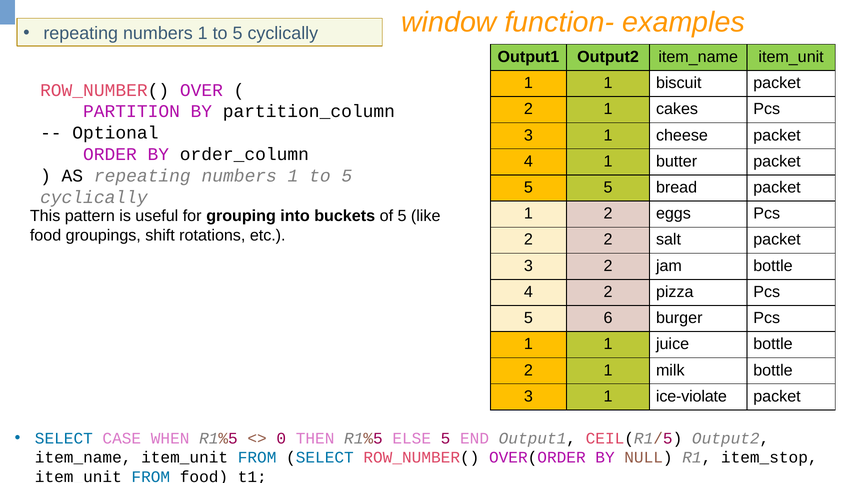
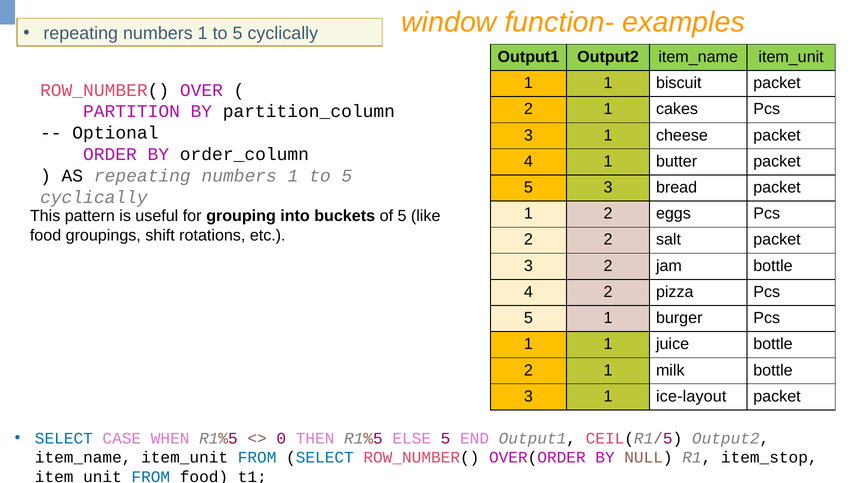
5 5: 5 -> 3
5 6: 6 -> 1
ice-violate: ice-violate -> ice-layout
